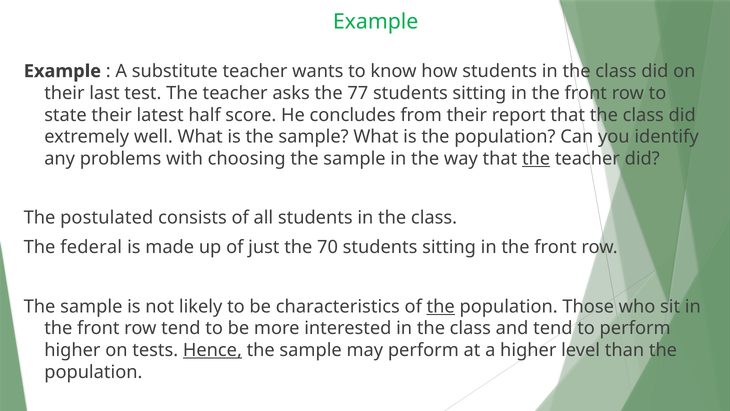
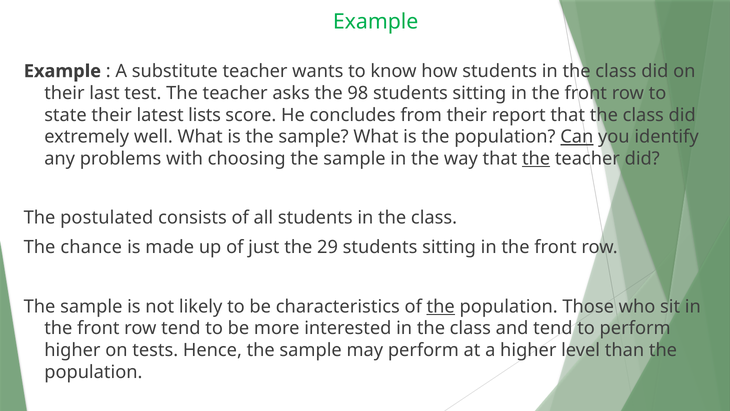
77: 77 -> 98
half: half -> lists
Can underline: none -> present
federal: federal -> chance
70: 70 -> 29
Hence underline: present -> none
